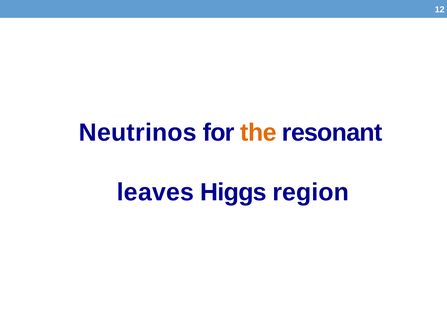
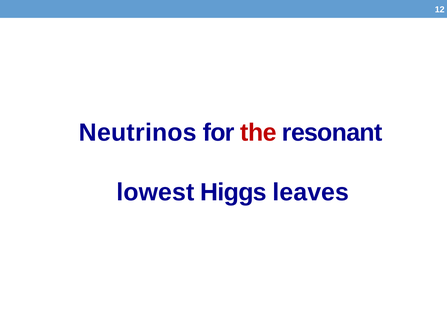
the colour: orange -> red
leaves: leaves -> lowest
region: region -> leaves
